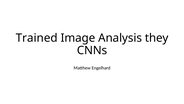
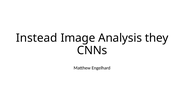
Trained: Trained -> Instead
